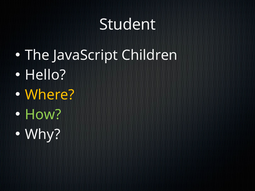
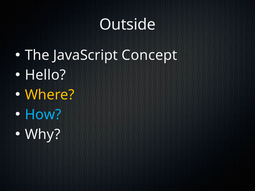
Student: Student -> Outside
Children: Children -> Concept
How colour: light green -> light blue
